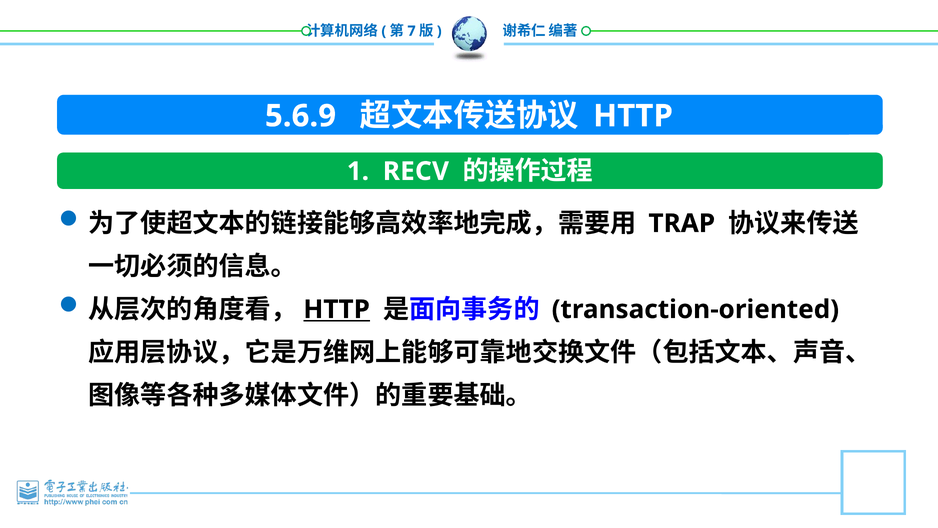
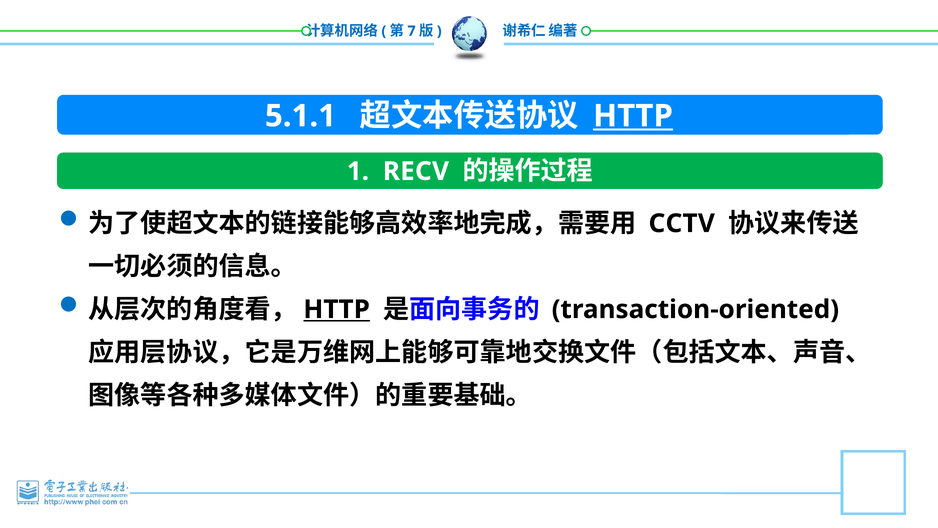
5.6.9: 5.6.9 -> 5.1.1
HTTP at (633, 116) underline: none -> present
TRAP: TRAP -> CCTV
